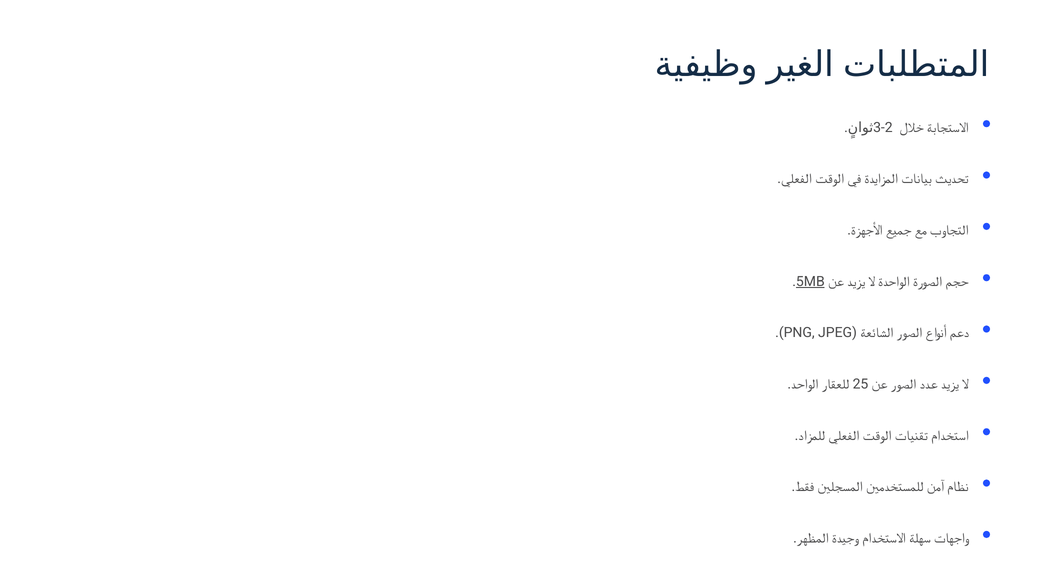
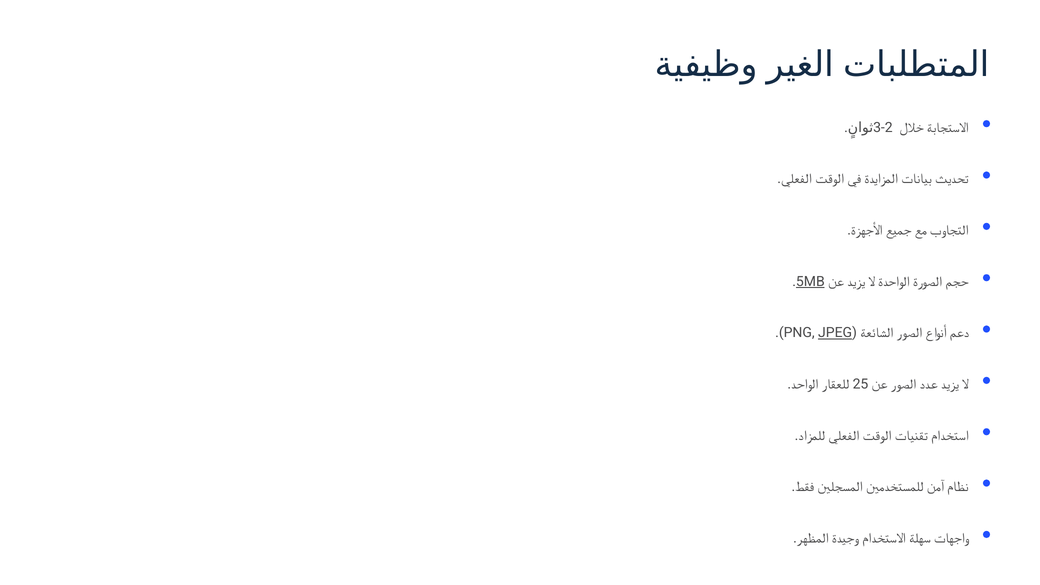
JPEG underline: none -> present
